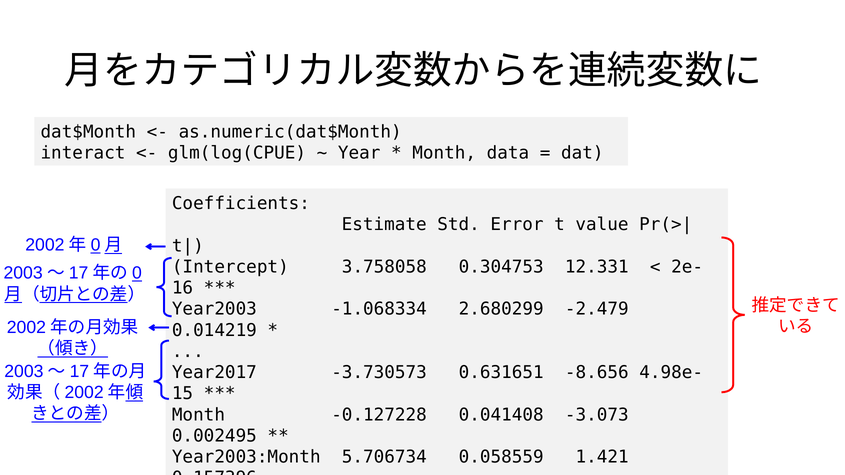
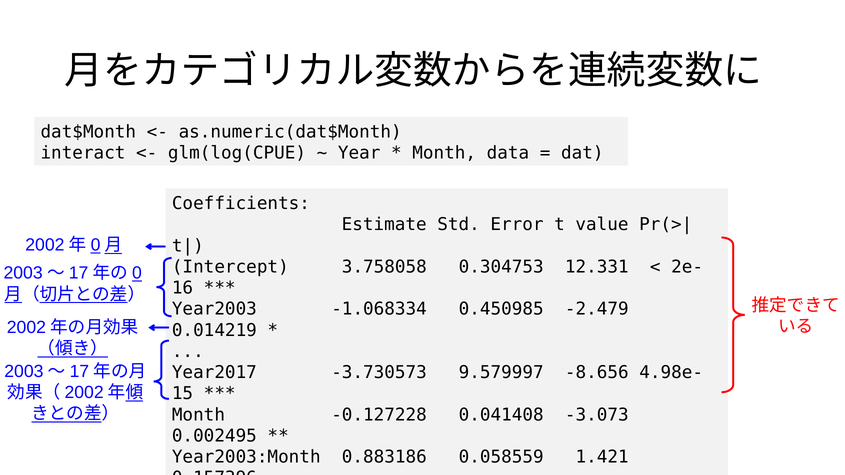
2.680299: 2.680299 -> 0.450985
0.631651: 0.631651 -> 9.579997
5.706734: 5.706734 -> 0.883186
